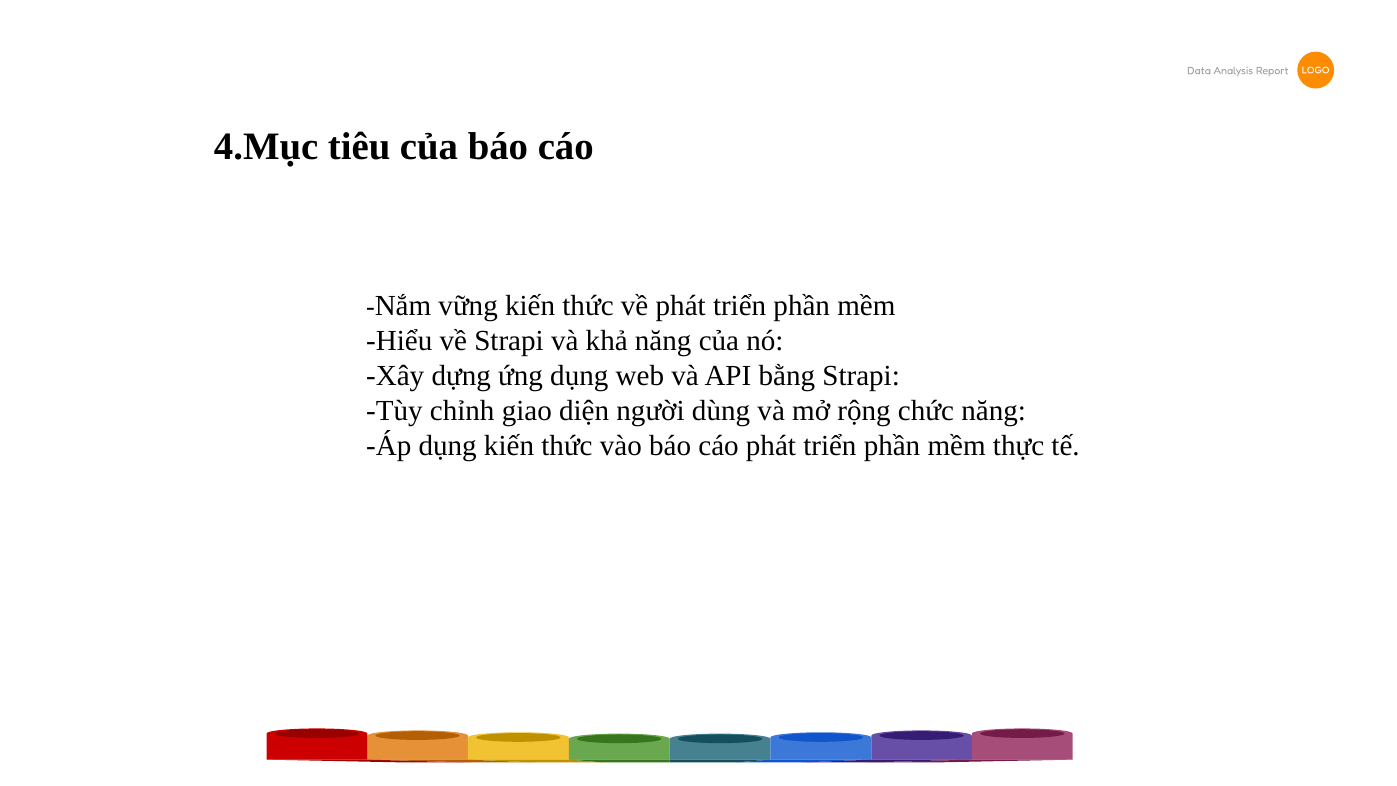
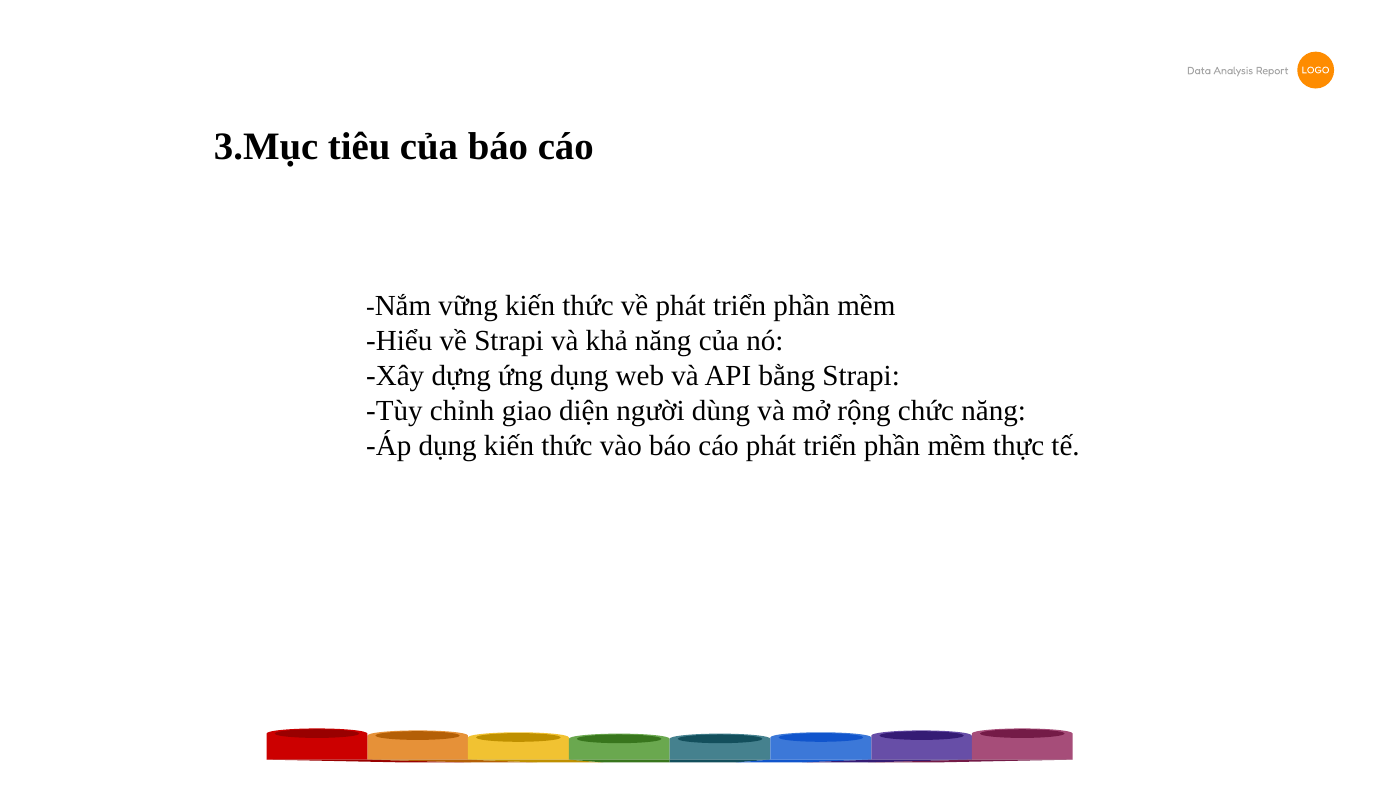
4.Mục: 4.Mục -> 3.Mục
